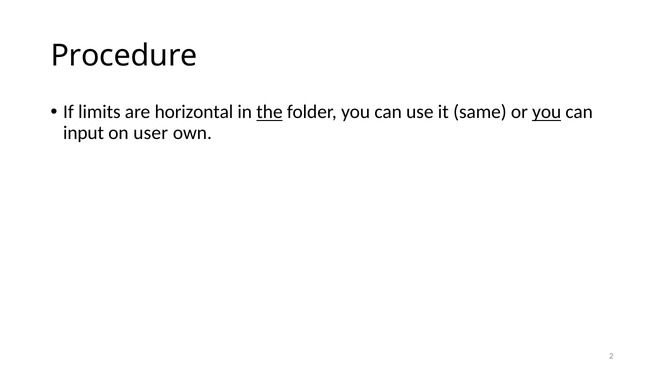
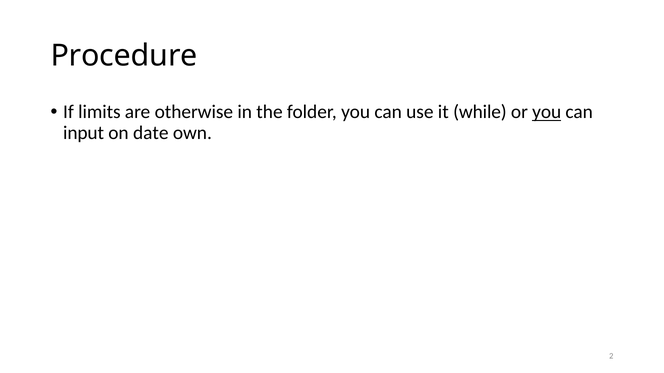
horizontal: horizontal -> otherwise
the underline: present -> none
same: same -> while
user: user -> date
